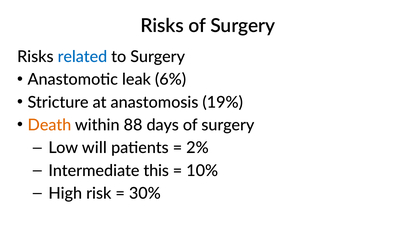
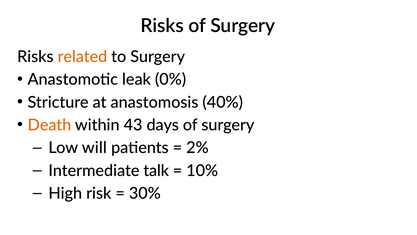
related colour: blue -> orange
6%: 6% -> 0%
19%: 19% -> 40%
88: 88 -> 43
this: this -> talk
